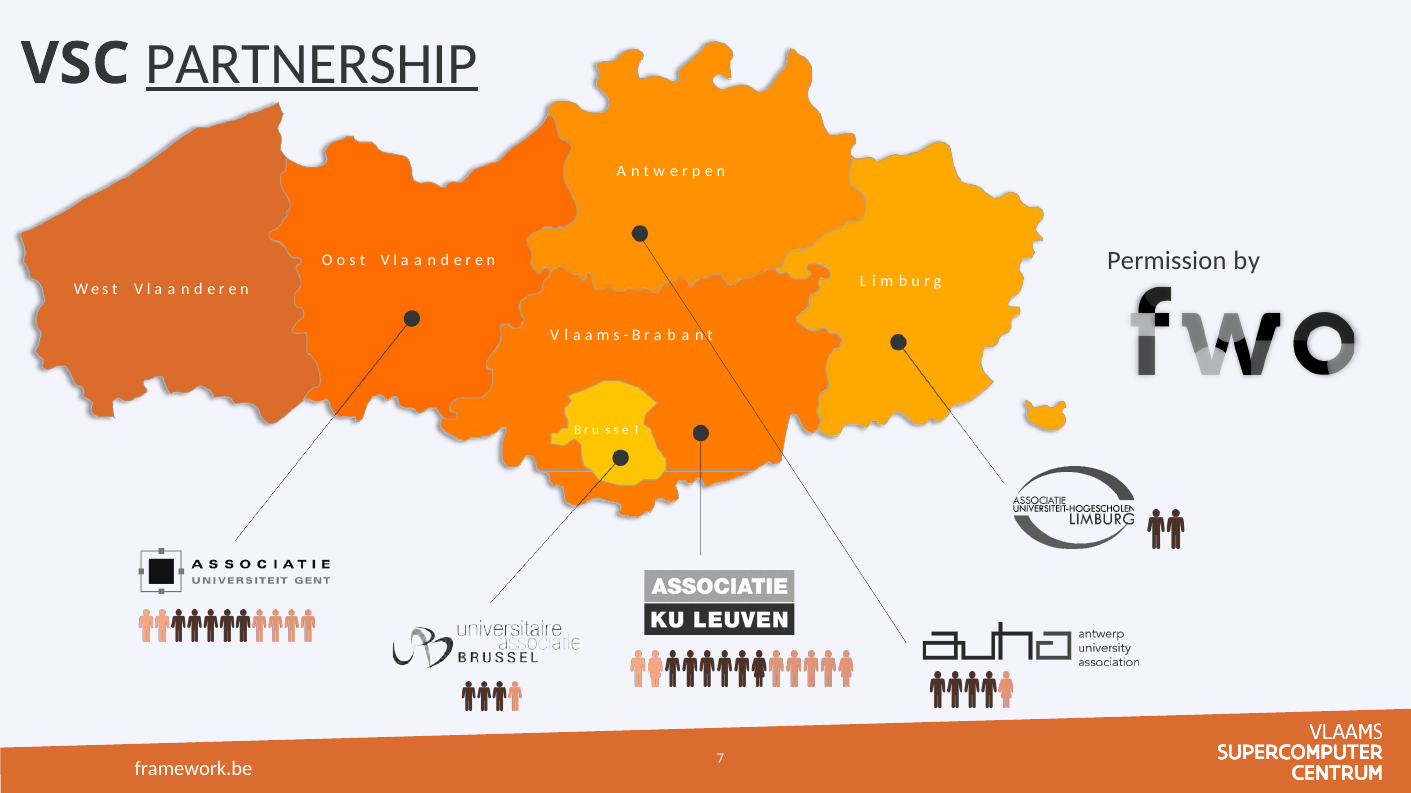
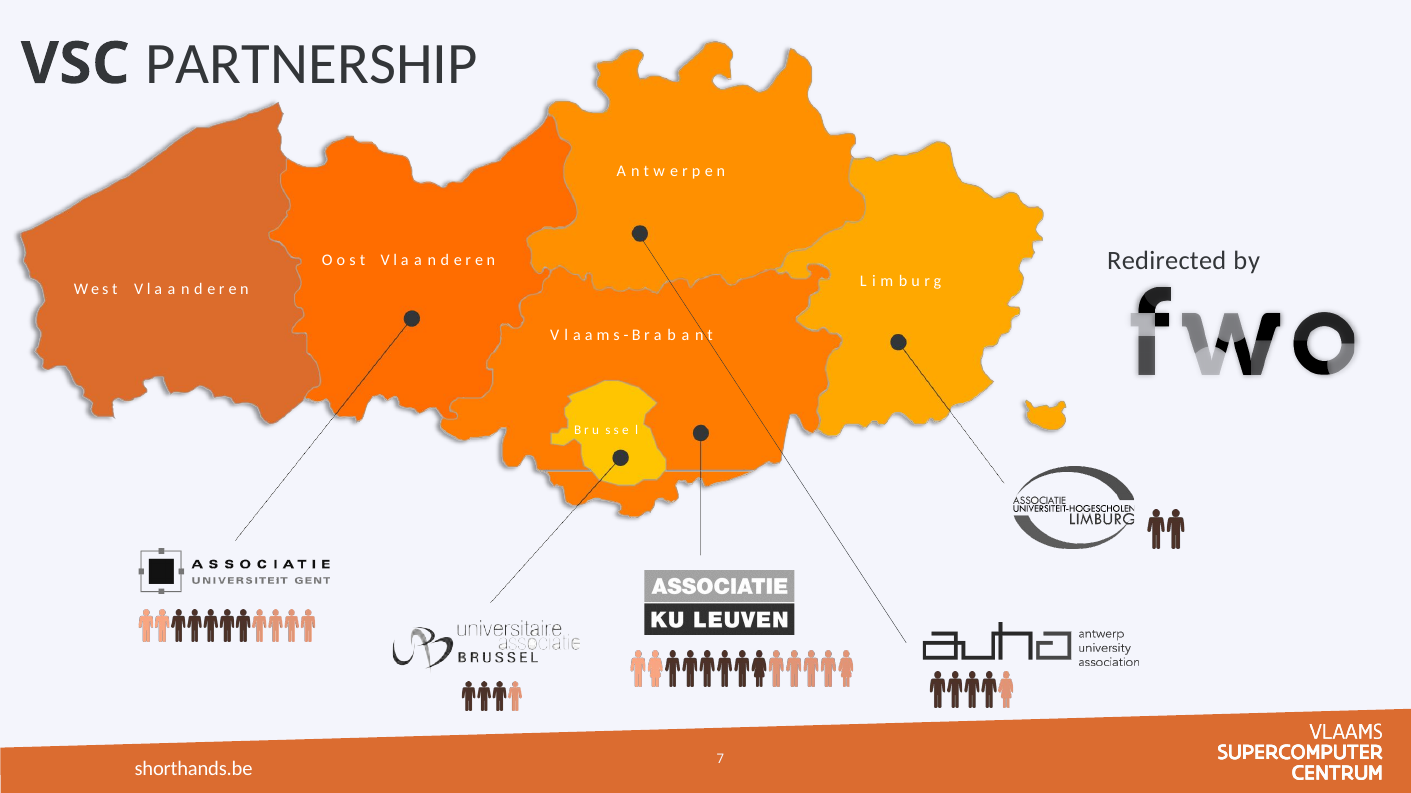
PARTNERSHIP underline: present -> none
Permission: Permission -> Redirected
framework.be: framework.be -> shorthands.be
